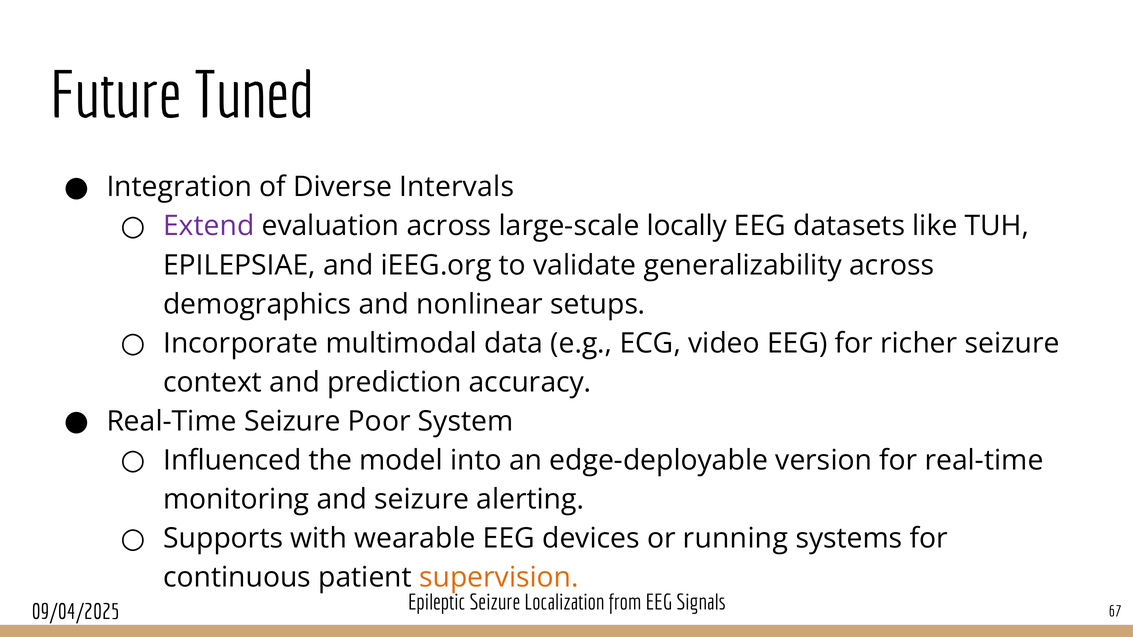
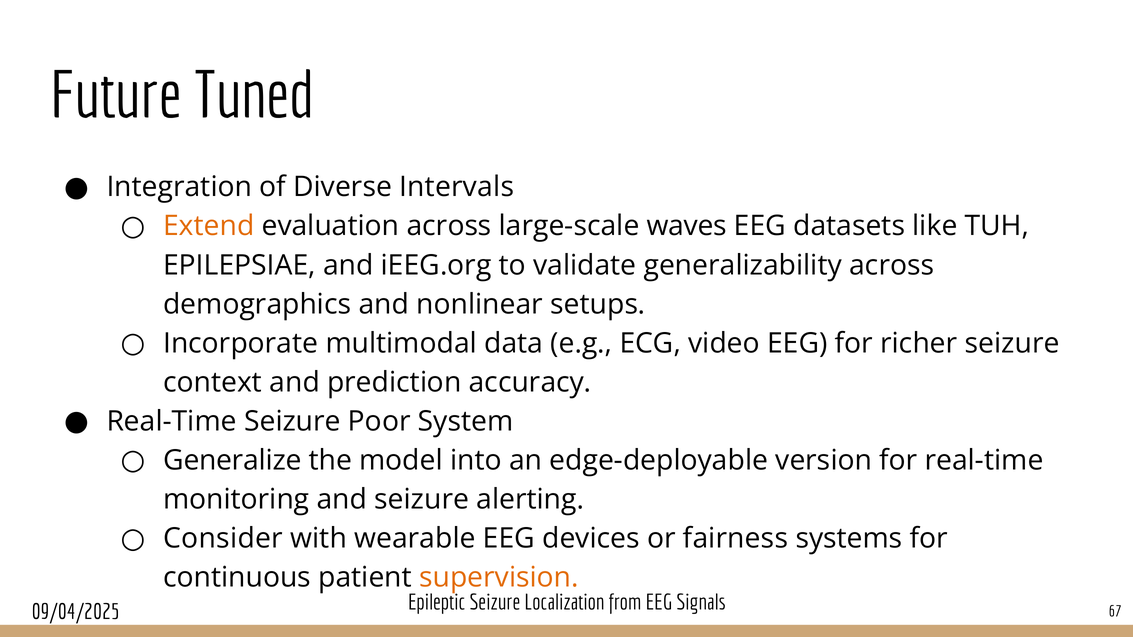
Extend colour: purple -> orange
locally: locally -> waves
Influenced: Influenced -> Generalize
Supports: Supports -> Consider
running: running -> fairness
